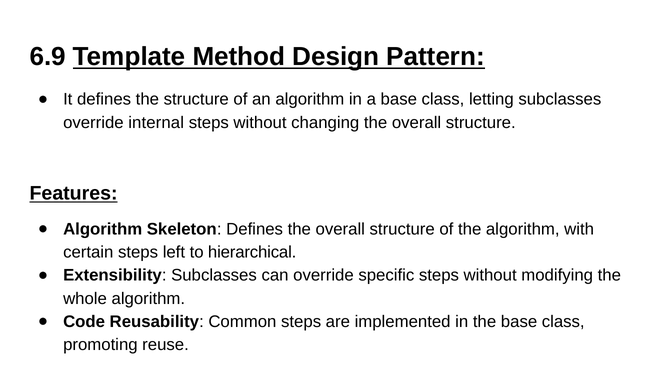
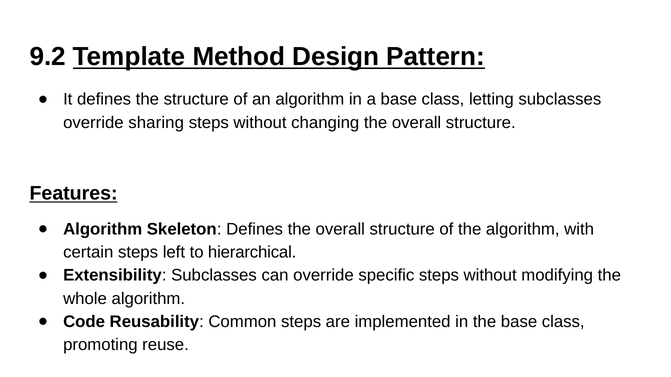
6.9: 6.9 -> 9.2
internal: internal -> sharing
